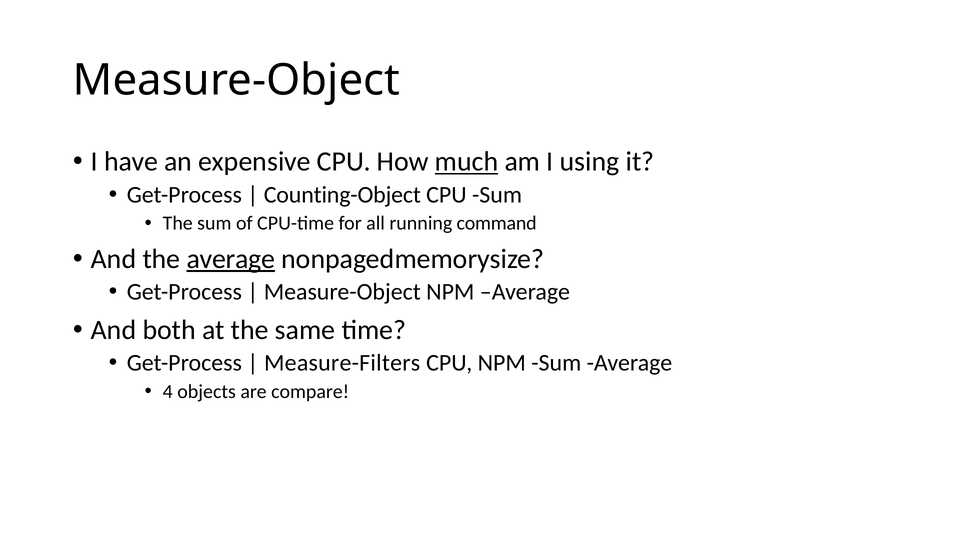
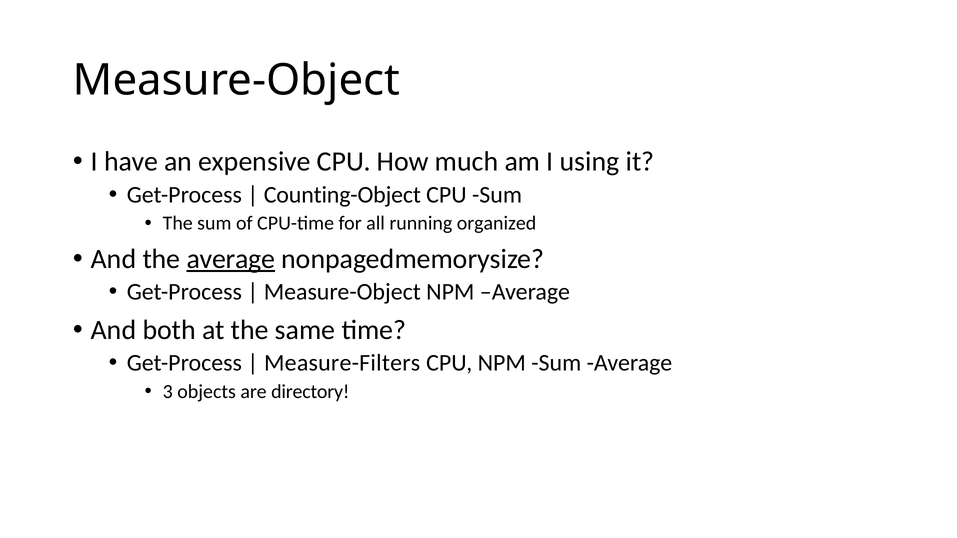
much underline: present -> none
command: command -> organized
4: 4 -> 3
compare: compare -> directory
